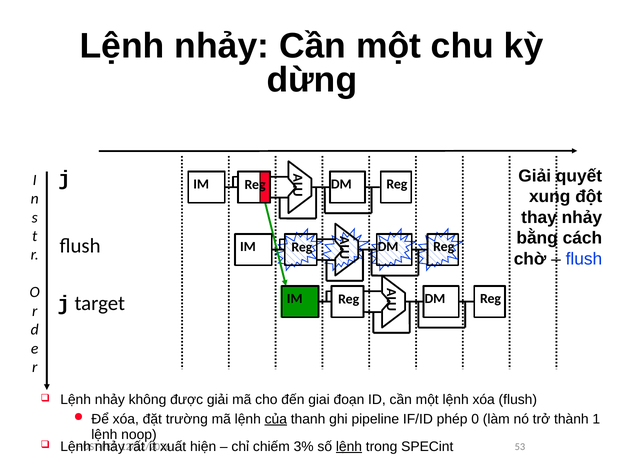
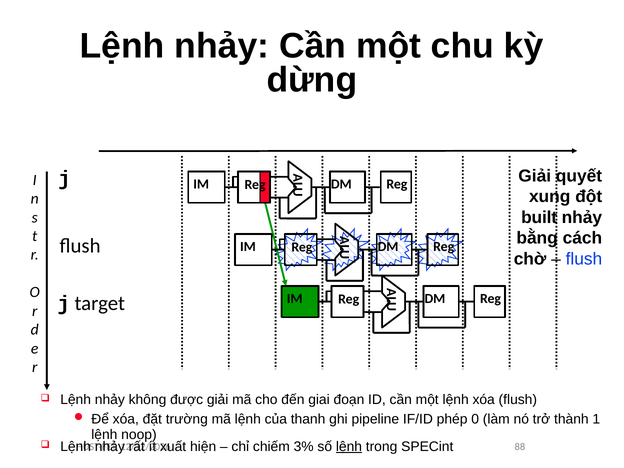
thay: thay -> built
của underline: present -> none
53: 53 -> 88
